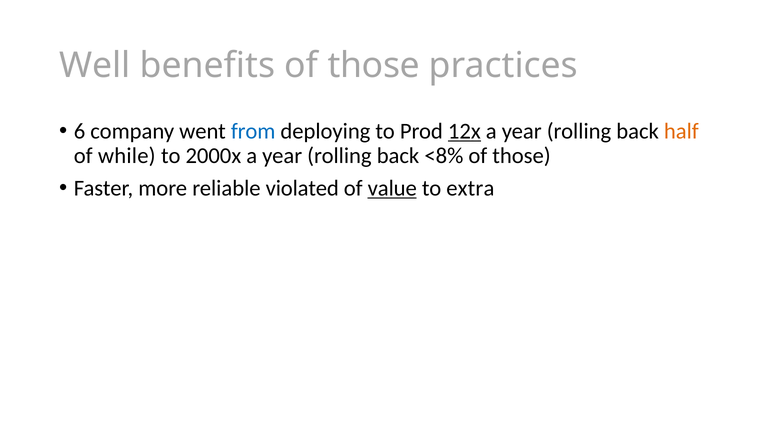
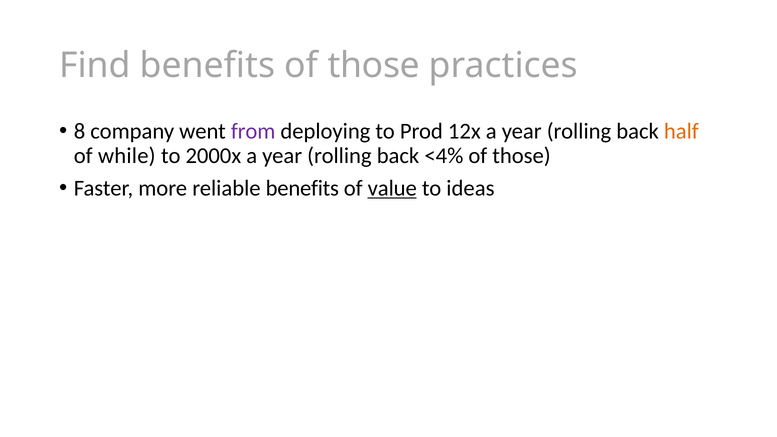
Well: Well -> Find
6: 6 -> 8
from colour: blue -> purple
12x underline: present -> none
<8%: <8% -> <4%
reliable violated: violated -> benefits
extra: extra -> ideas
